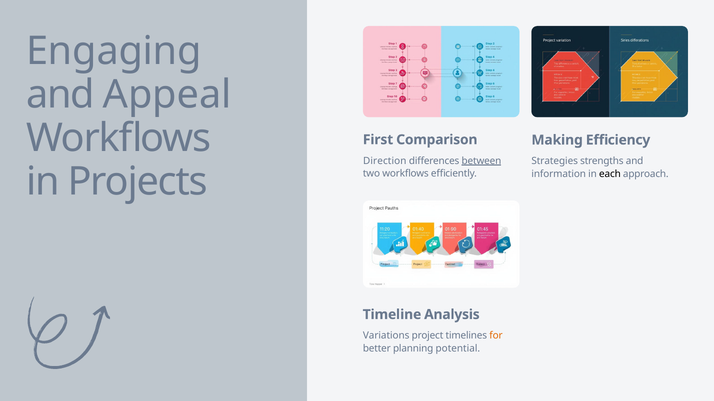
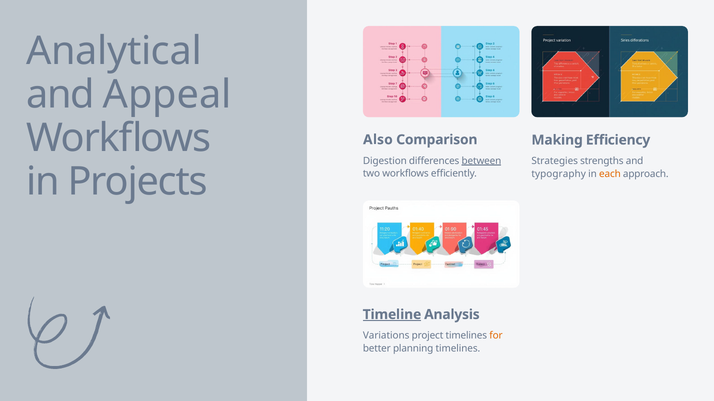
Engaging: Engaging -> Analytical
First: First -> Also
Direction: Direction -> Digestion
information: information -> typography
each colour: black -> orange
Timeline underline: none -> present
planning potential: potential -> timelines
